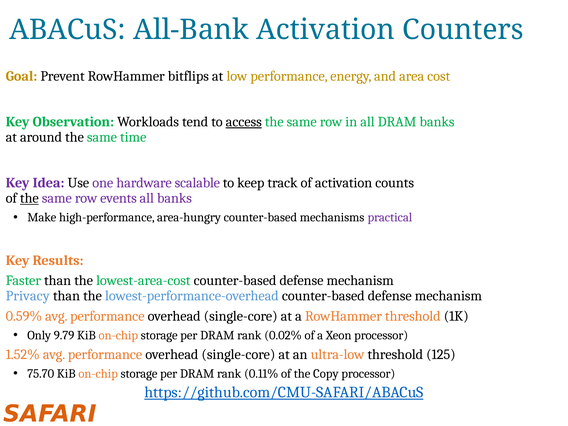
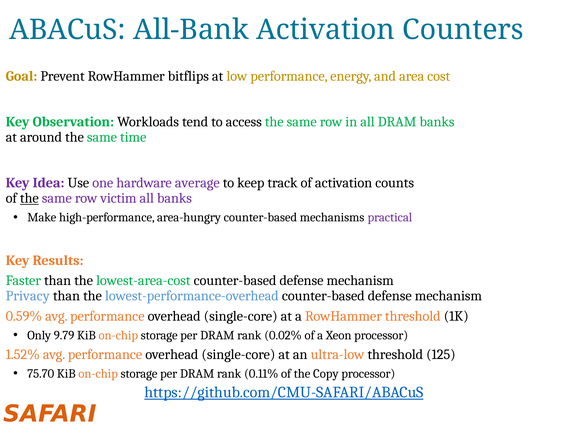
access underline: present -> none
scalable: scalable -> average
events: events -> victim
